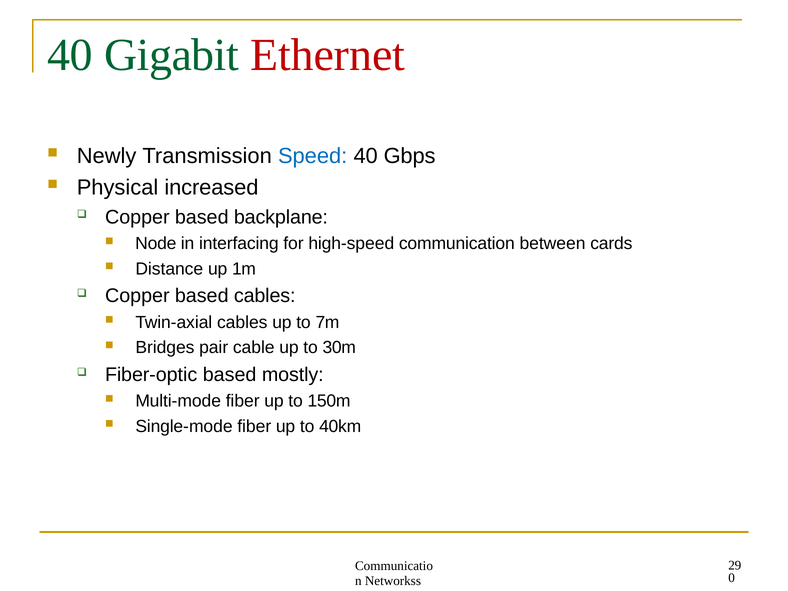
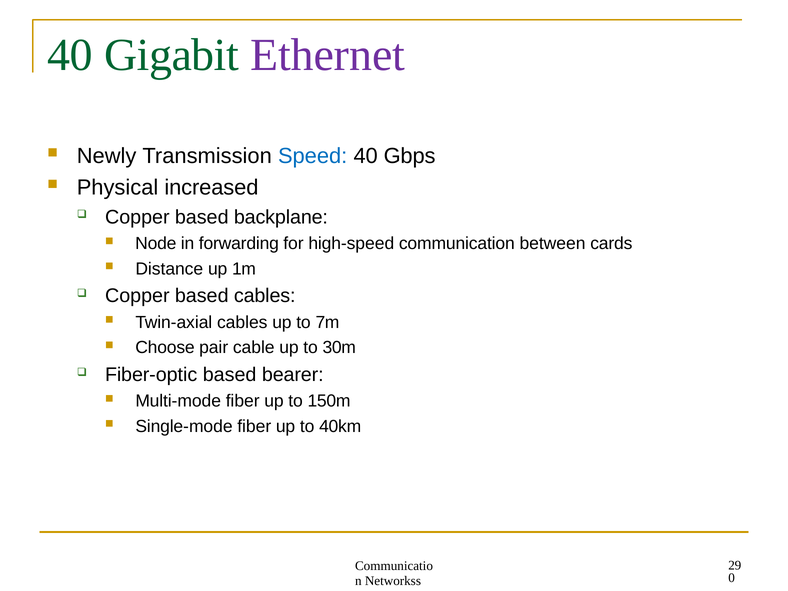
Ethernet colour: red -> purple
interfacing: interfacing -> forwarding
Bridges: Bridges -> Choose
mostly: mostly -> bearer
